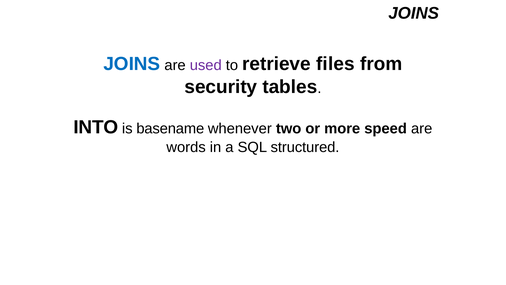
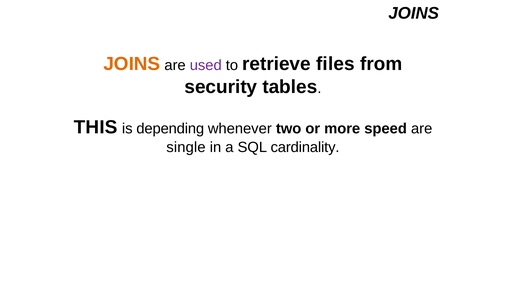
JOINS at (132, 64) colour: blue -> orange
INTO: INTO -> THIS
basename: basename -> depending
words: words -> single
structured: structured -> cardinality
